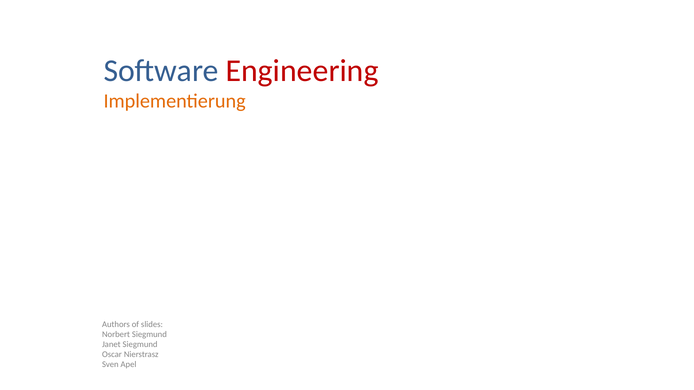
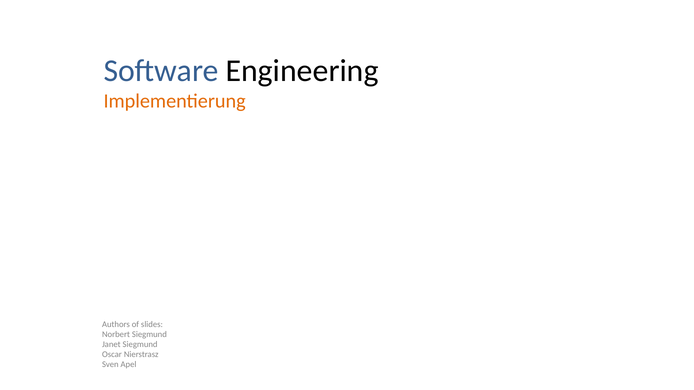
Engineering colour: red -> black
